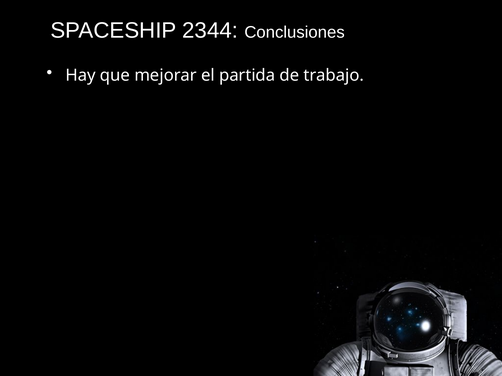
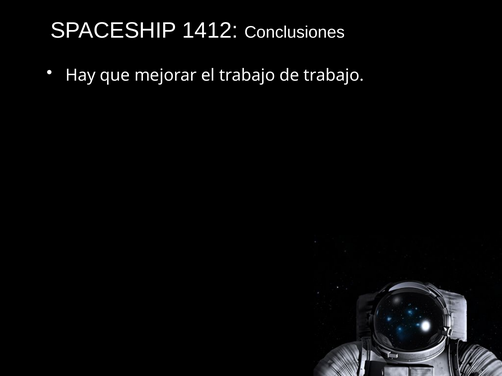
2344: 2344 -> 1412
el partida: partida -> trabajo
